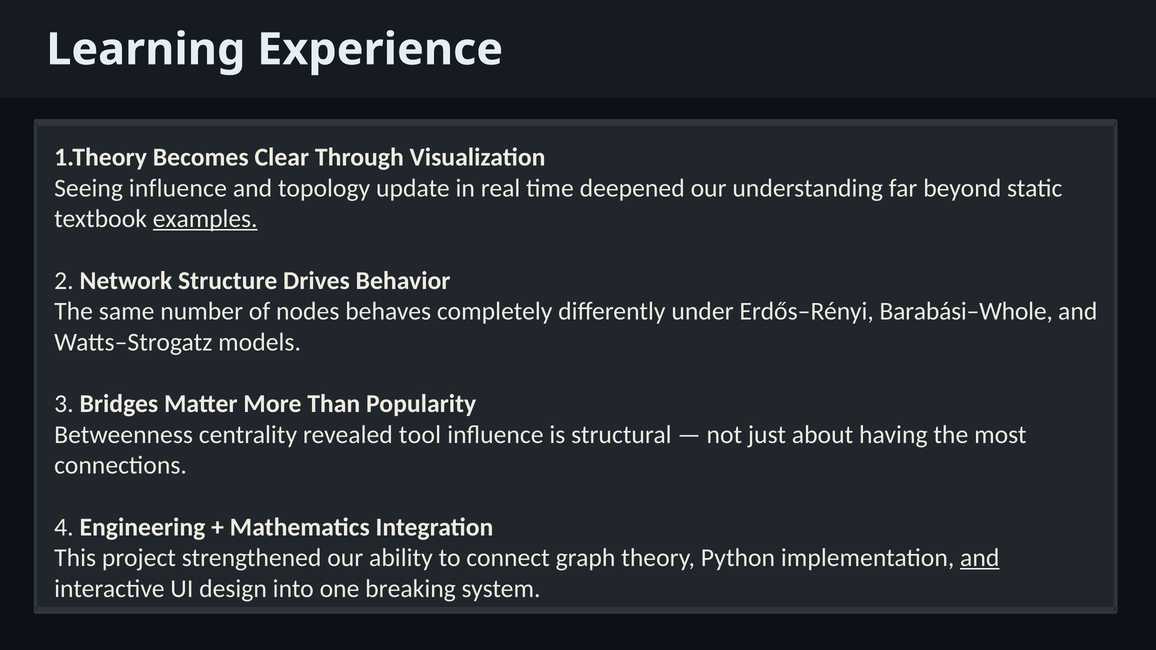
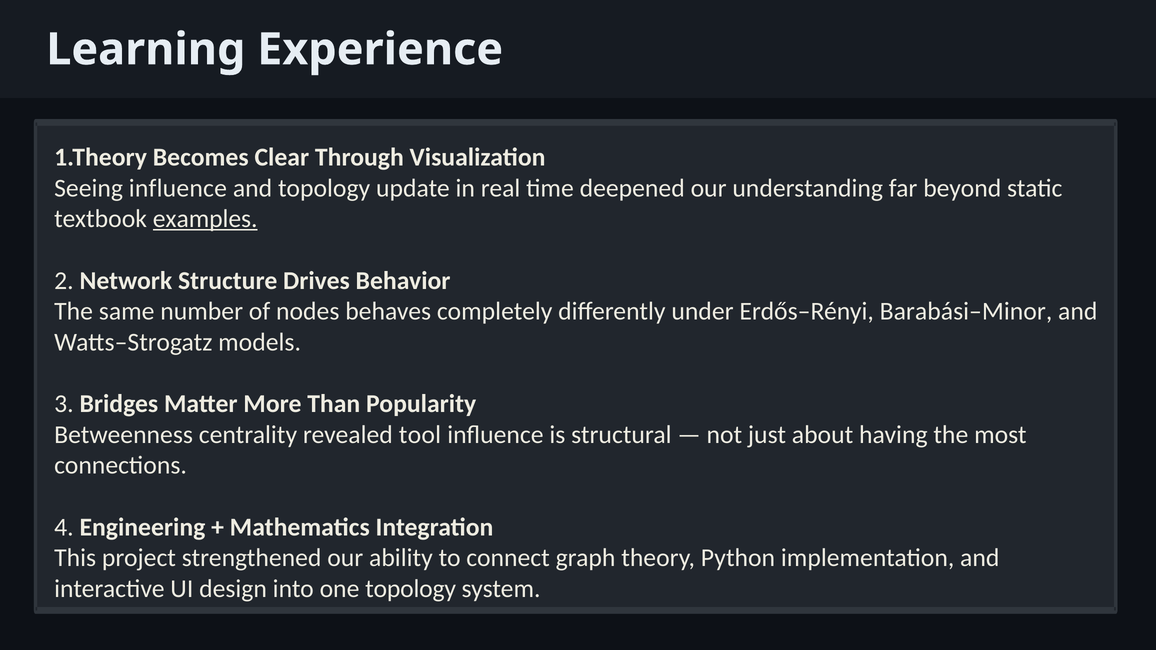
Barabási–Whole: Barabási–Whole -> Barabási–Minor
and at (980, 558) underline: present -> none
one breaking: breaking -> topology
